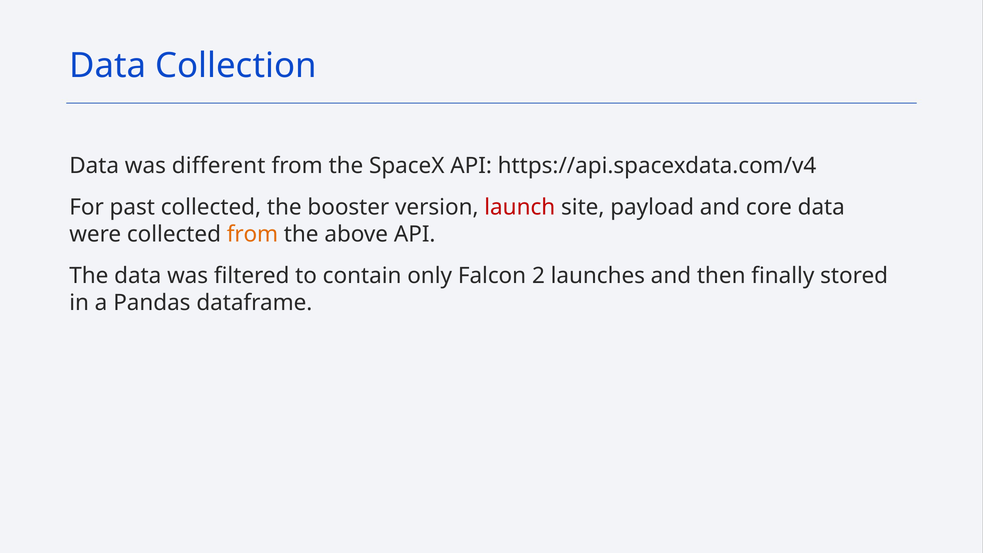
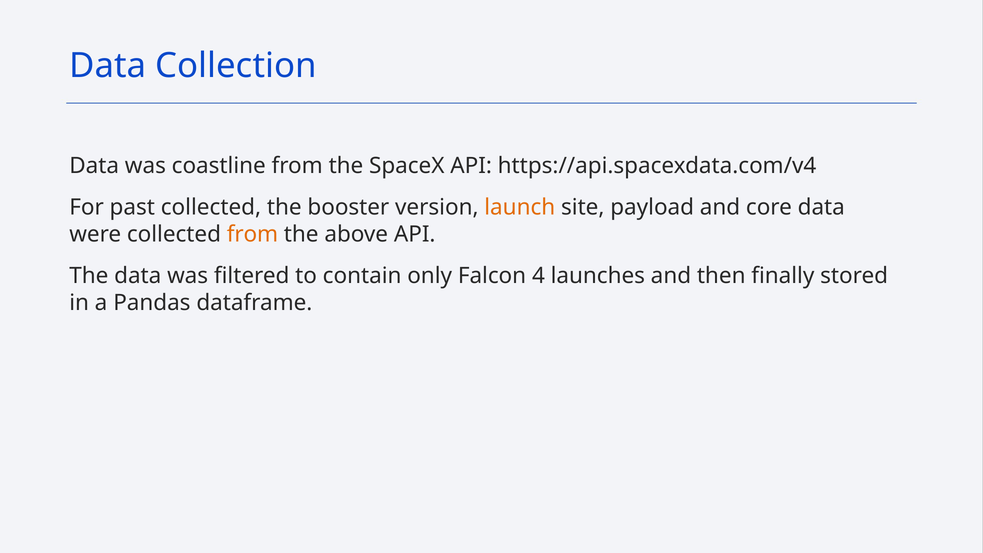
different: different -> coastline
launch colour: red -> orange
2: 2 -> 4
